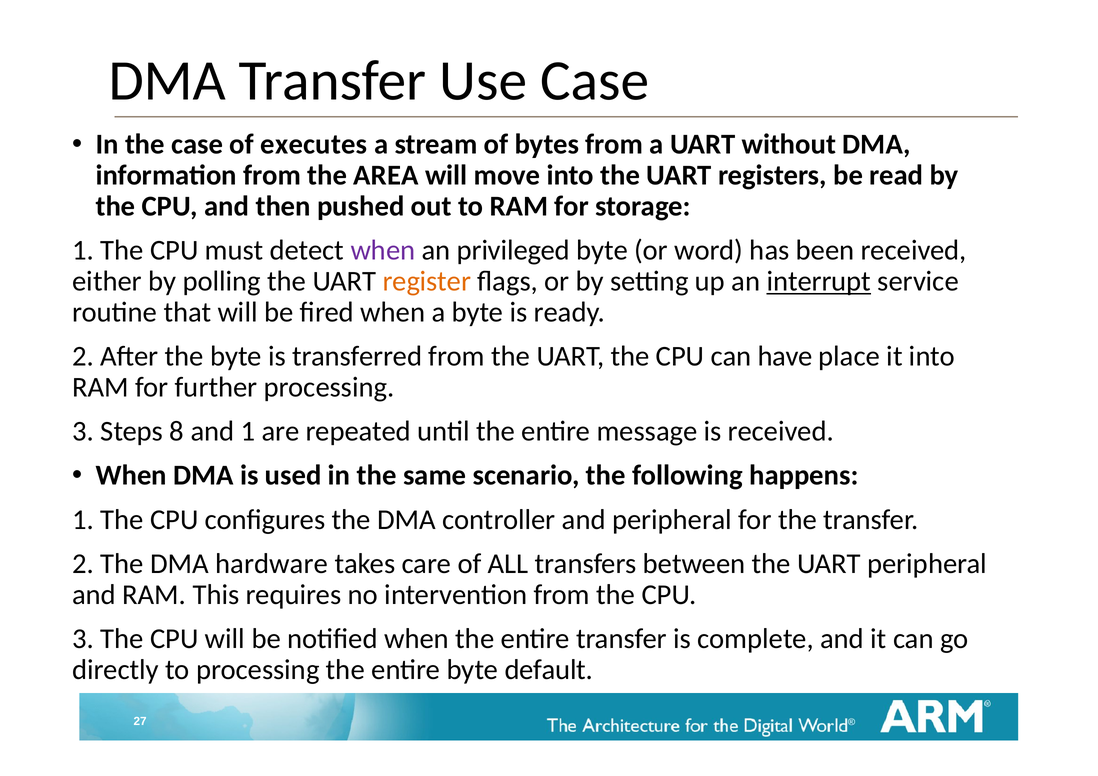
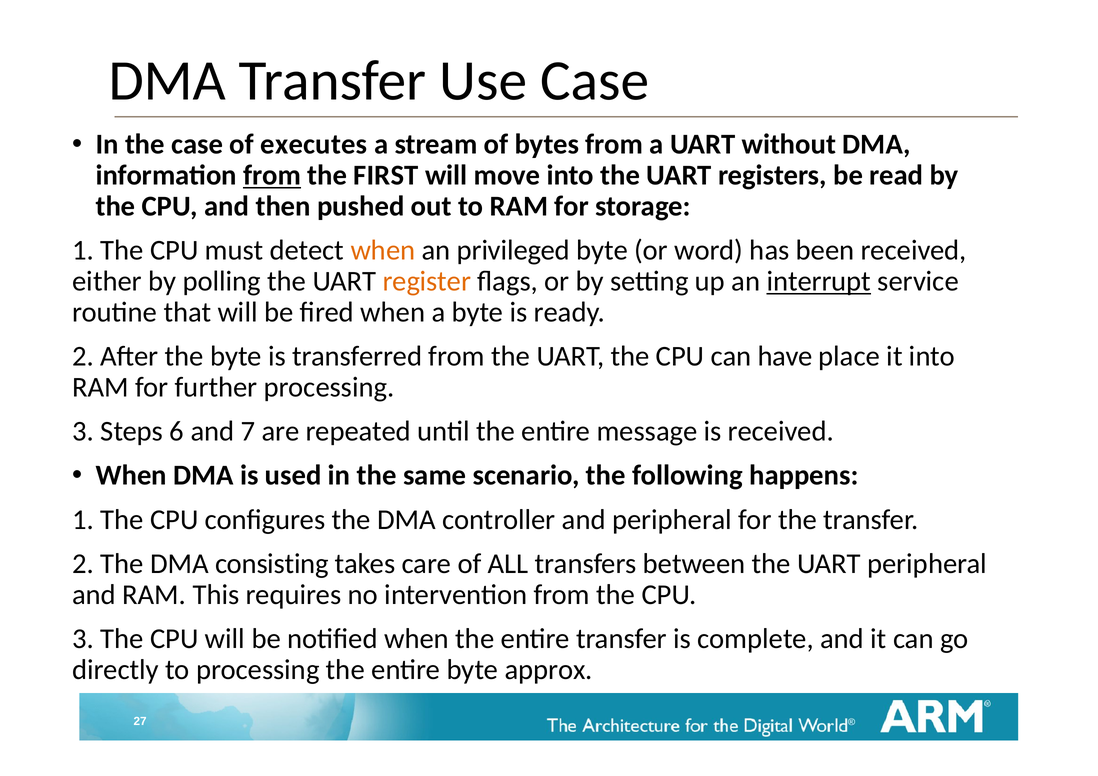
from at (272, 175) underline: none -> present
AREA: AREA -> FIRST
when at (383, 250) colour: purple -> orange
8: 8 -> 6
and 1: 1 -> 7
hardware: hardware -> consisting
default: default -> approx
